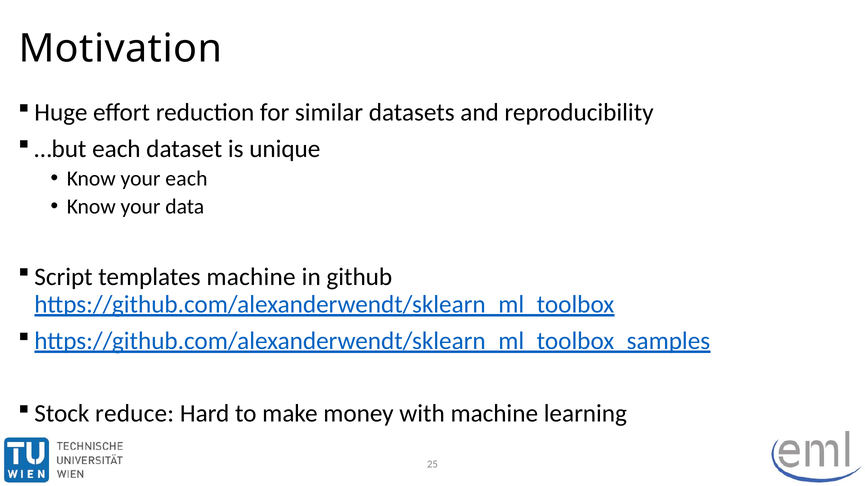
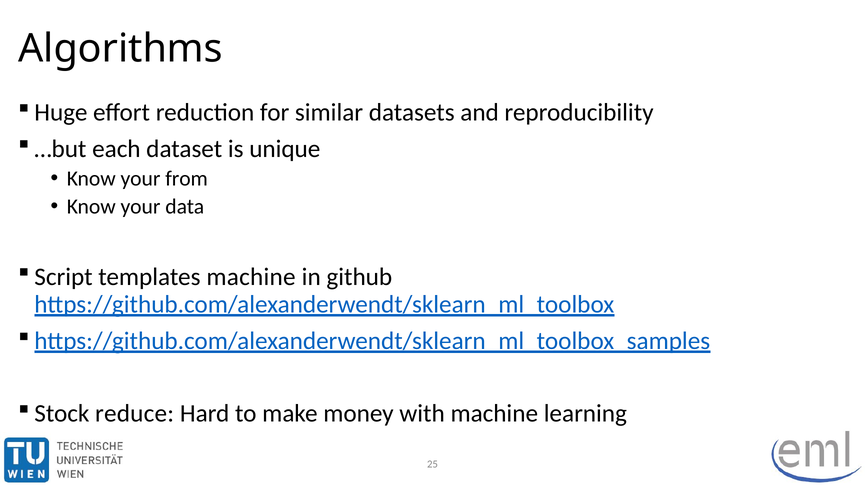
Motivation: Motivation -> Algorithms
your each: each -> from
